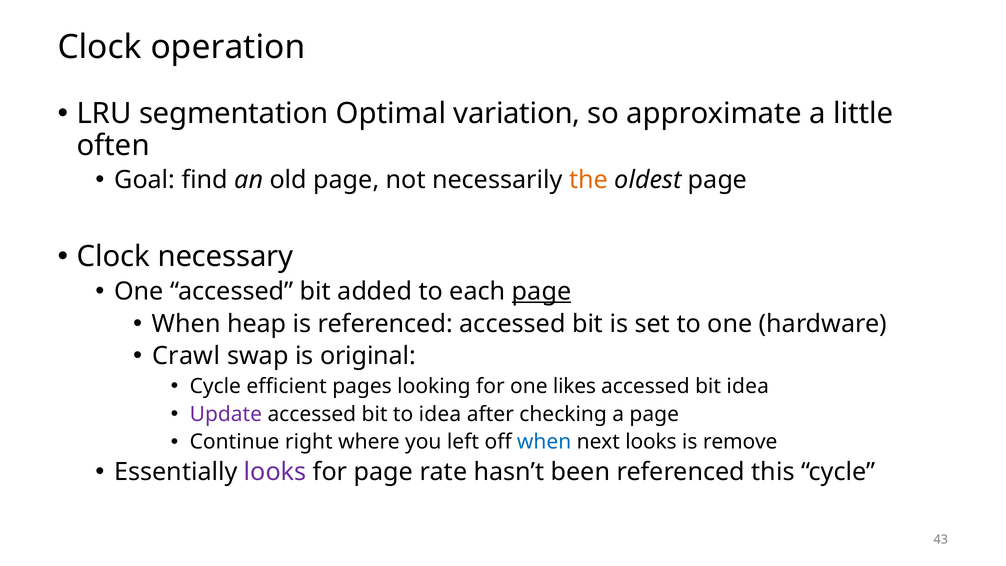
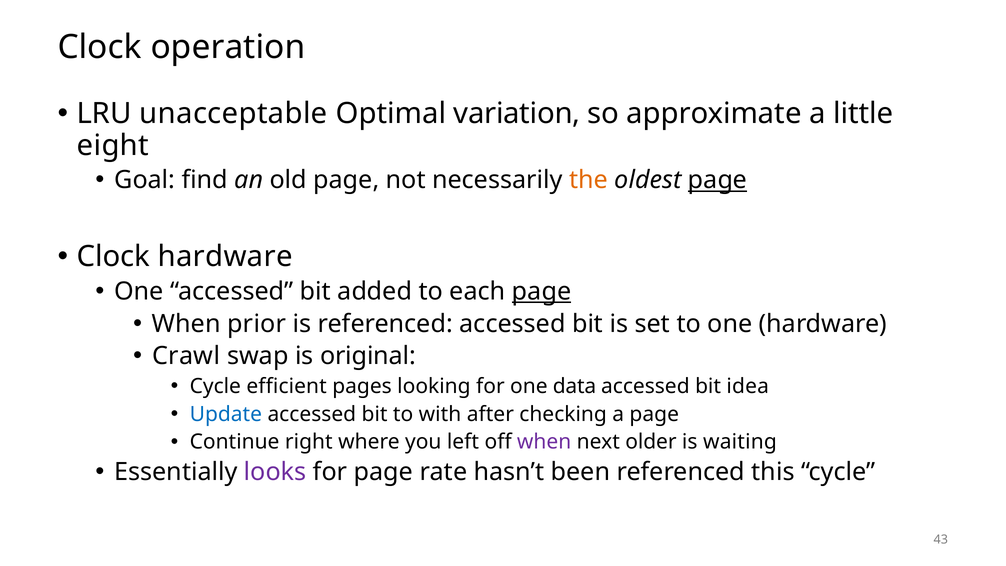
segmentation: segmentation -> unacceptable
often: often -> eight
page at (718, 180) underline: none -> present
Clock necessary: necessary -> hardware
heap: heap -> prior
likes: likes -> data
Update colour: purple -> blue
to idea: idea -> with
when at (544, 442) colour: blue -> purple
next looks: looks -> older
remove: remove -> waiting
